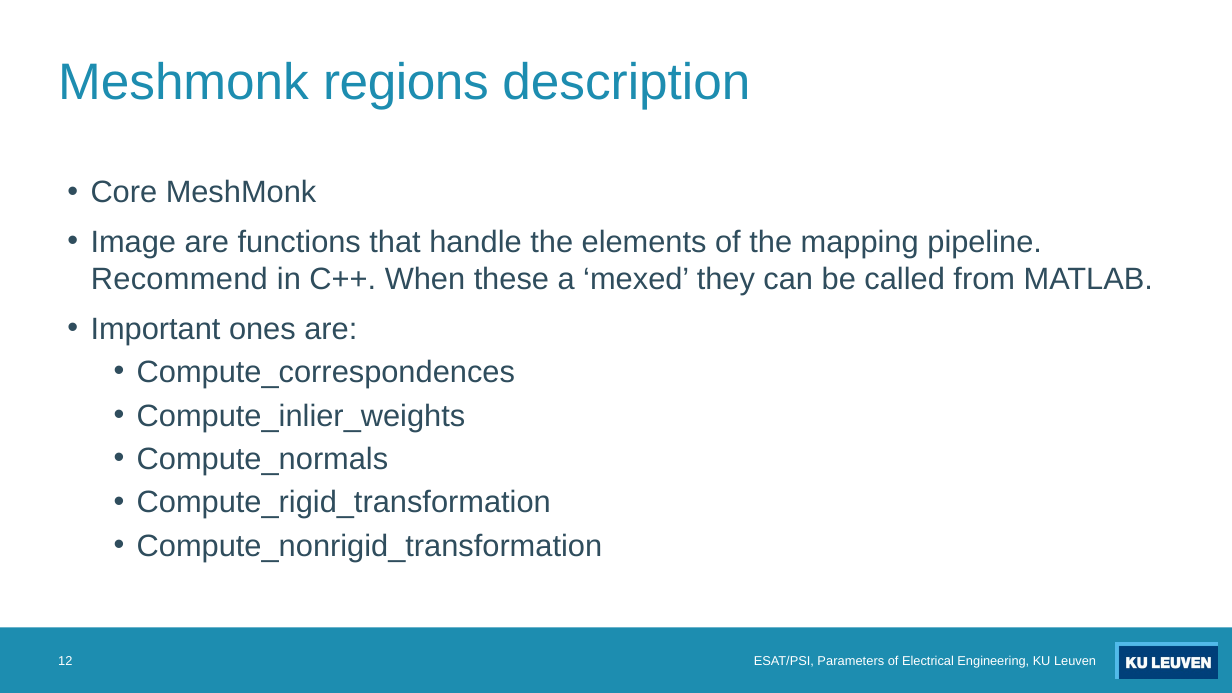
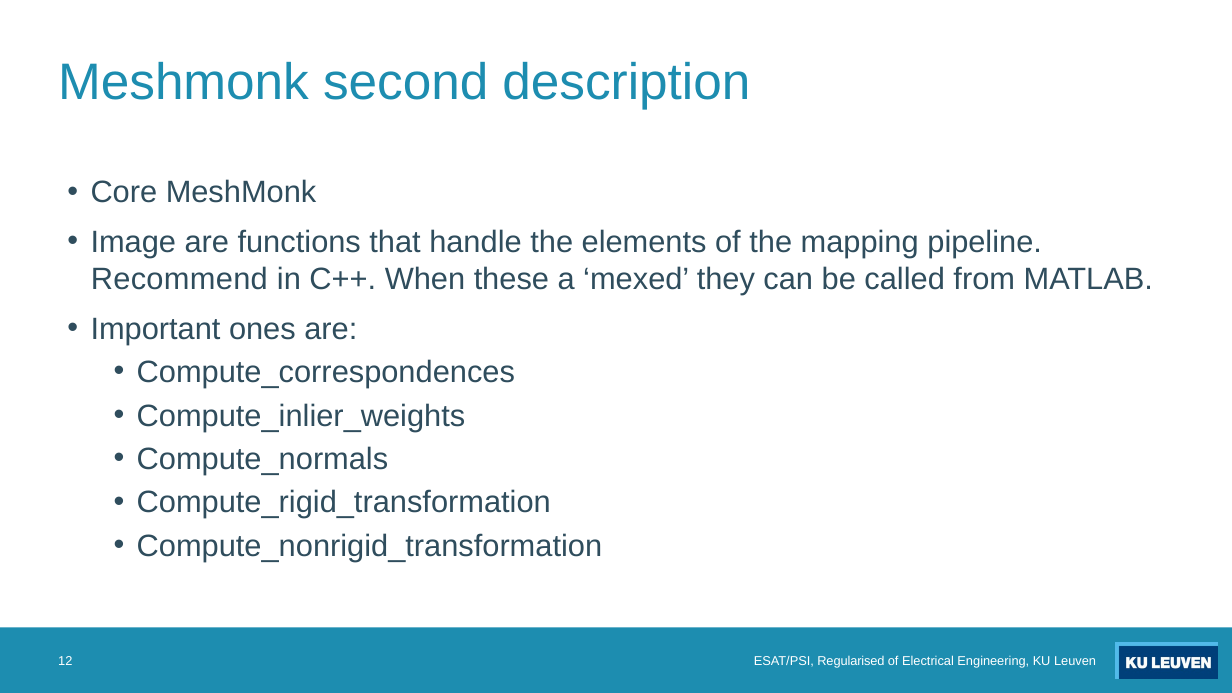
regions: regions -> second
Parameters: Parameters -> Regularised
